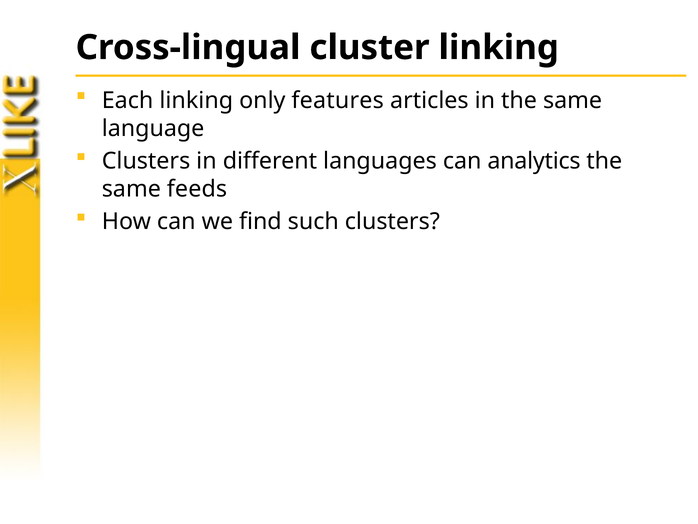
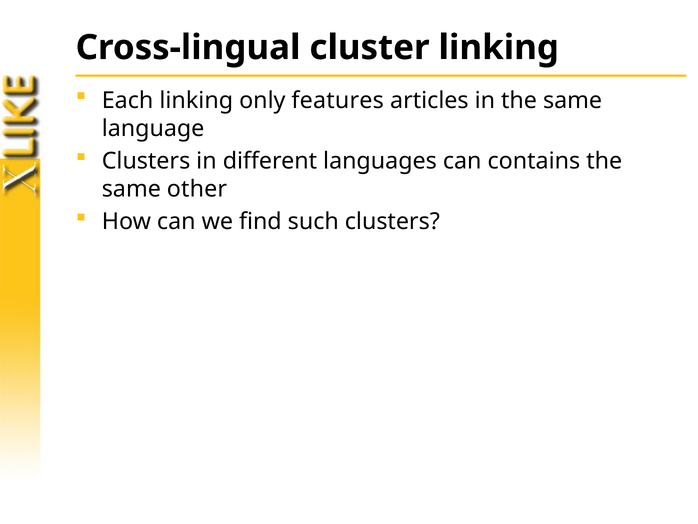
analytics: analytics -> contains
feeds: feeds -> other
